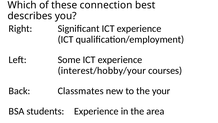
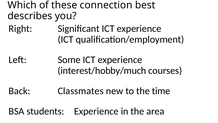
interest/hobby/your: interest/hobby/your -> interest/hobby/much
your: your -> time
